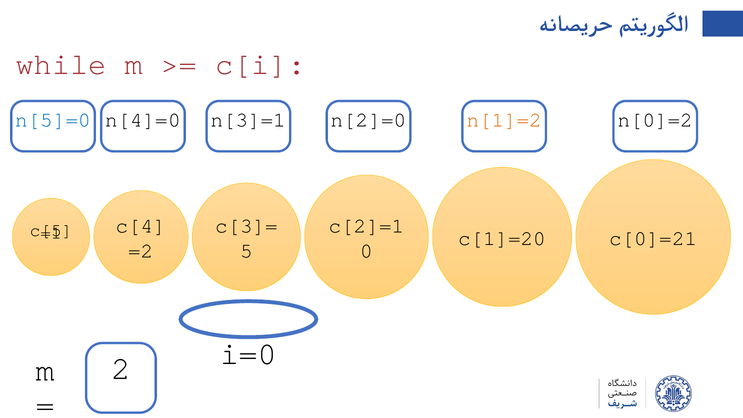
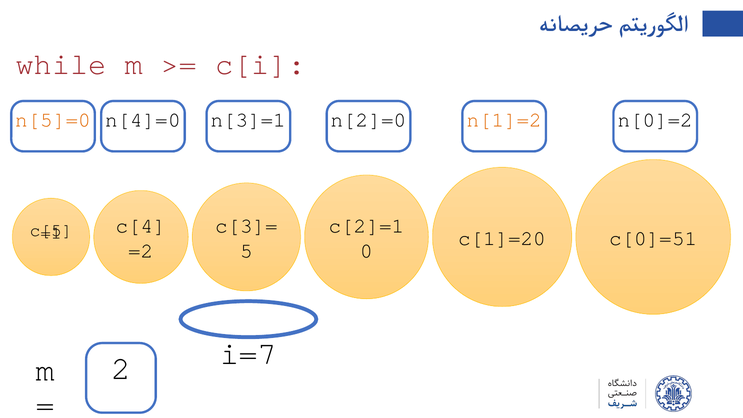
n[5]=0 colour: blue -> orange
c[0]=21: c[0]=21 -> c[0]=51
i=0: i=0 -> i=7
